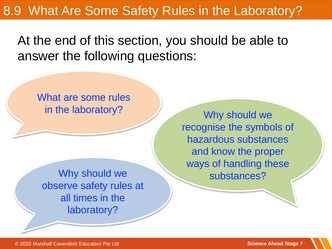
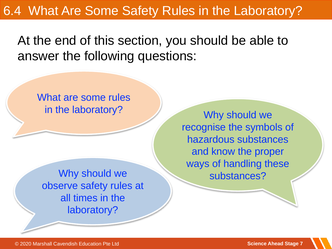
8.9: 8.9 -> 6.4
